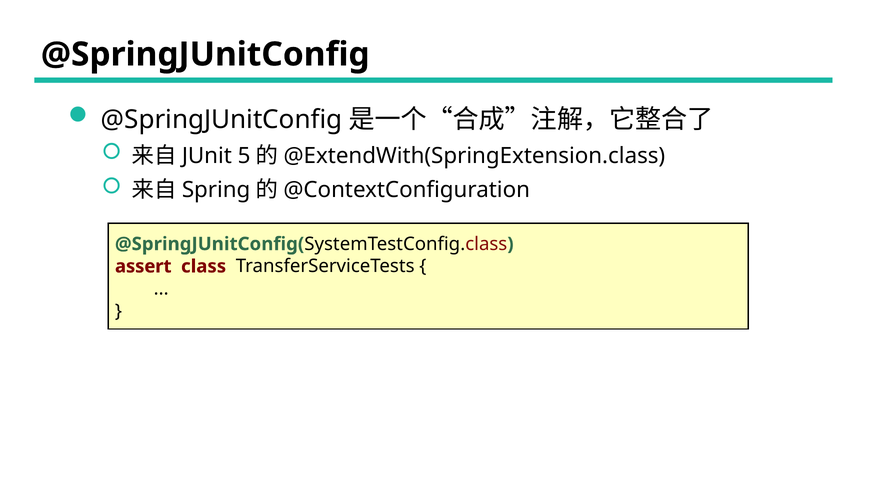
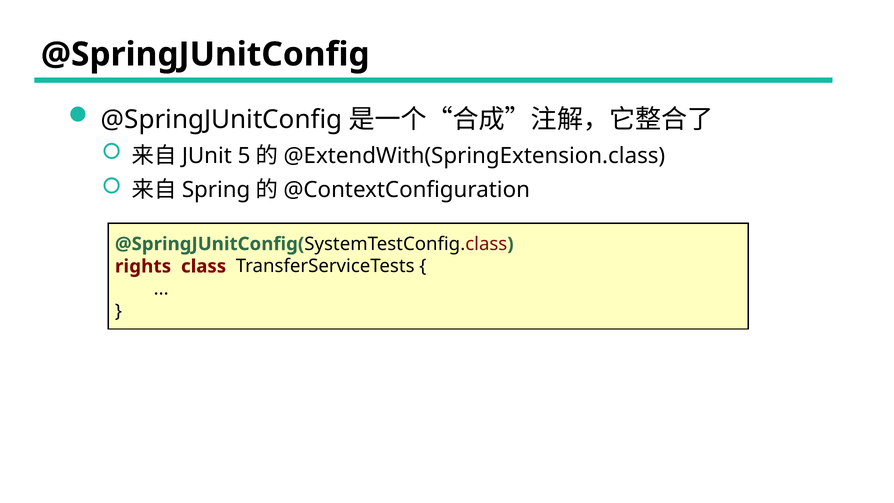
assert: assert -> rights
